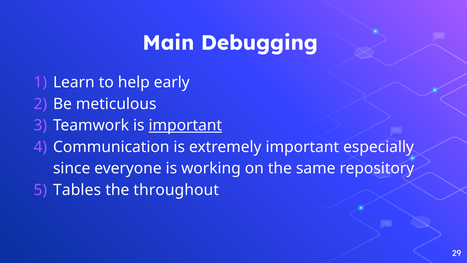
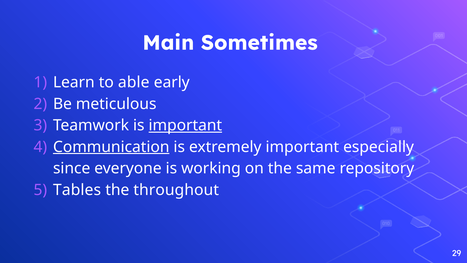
Debugging: Debugging -> Sometimes
help: help -> able
Communication underline: none -> present
